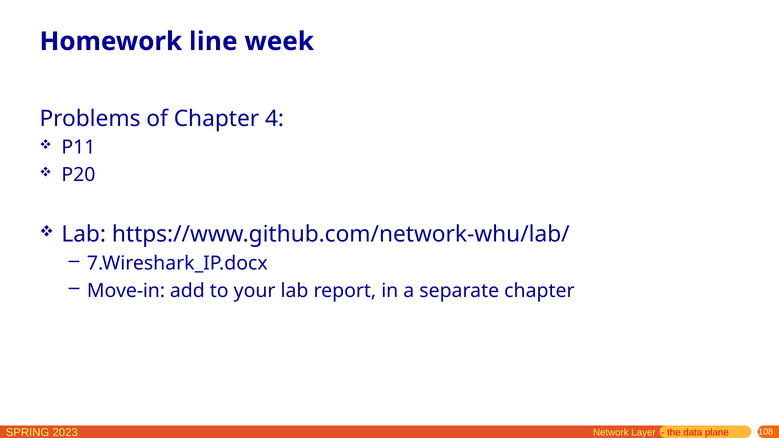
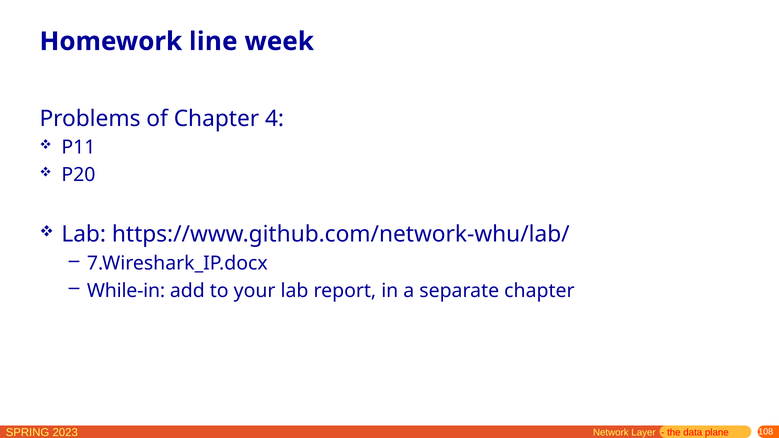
Move-in: Move-in -> While-in
